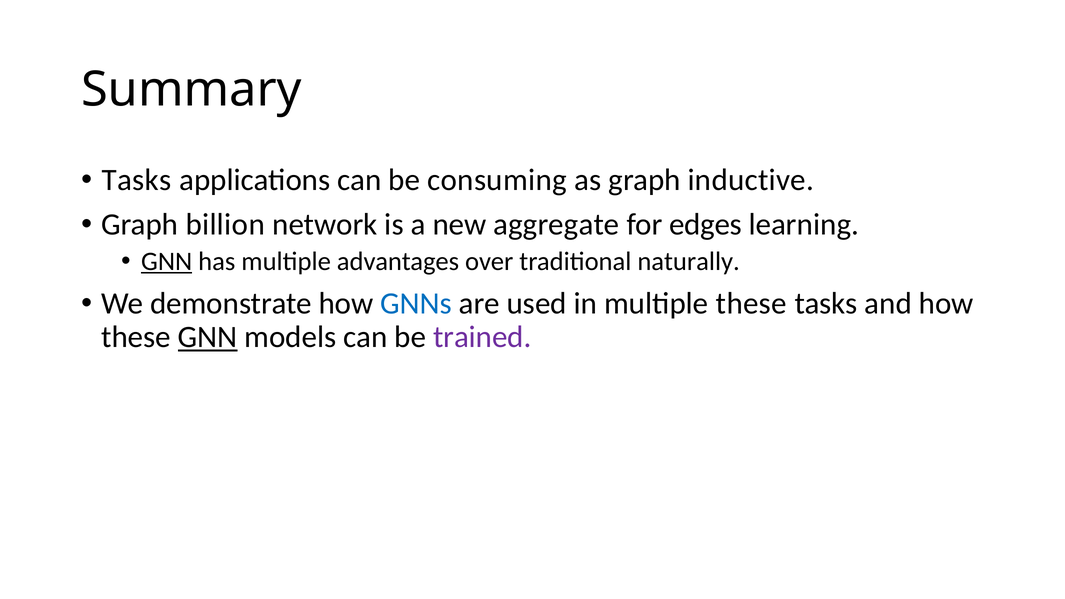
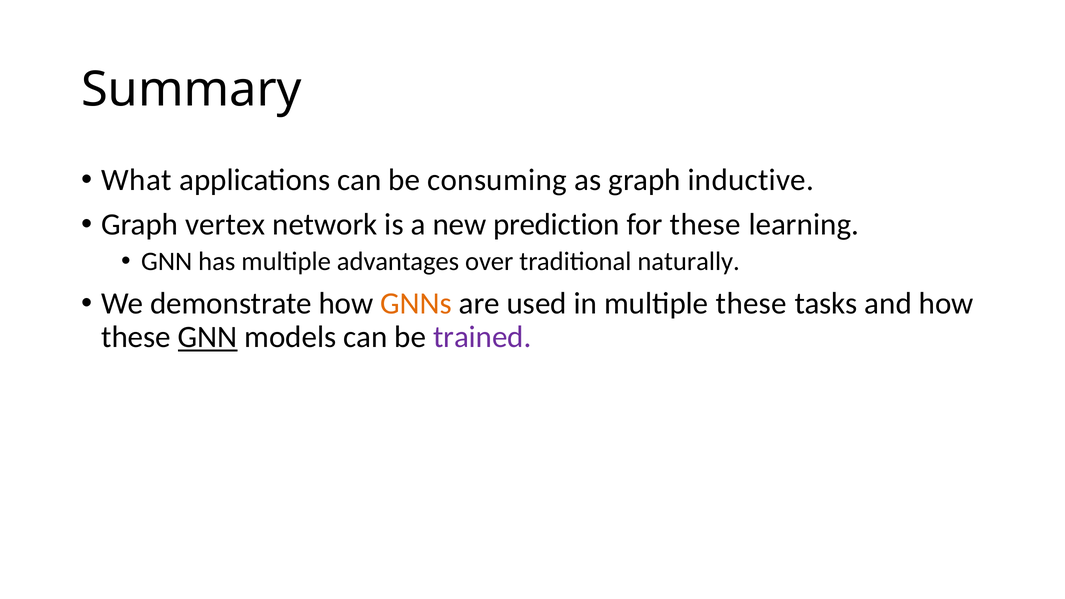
Tasks at (137, 180): Tasks -> What
billion: billion -> vertex
aggregate: aggregate -> prediction
for edges: edges -> these
GNN at (167, 261) underline: present -> none
GNNs colour: blue -> orange
